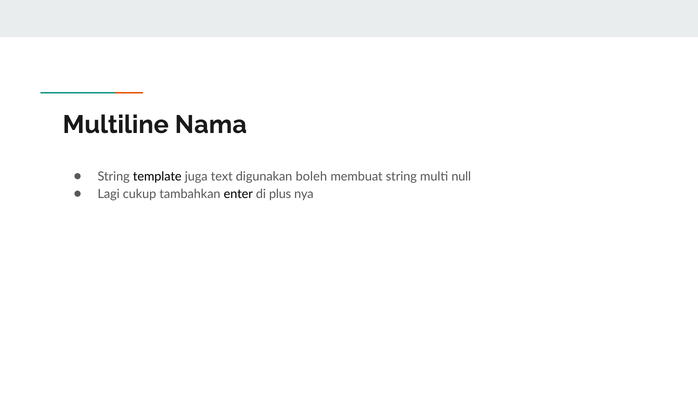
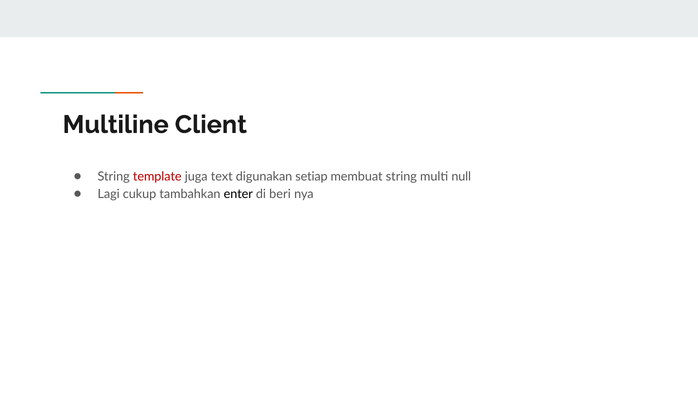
Nama: Nama -> Client
template colour: black -> red
boleh: boleh -> setiap
plus: plus -> beri
